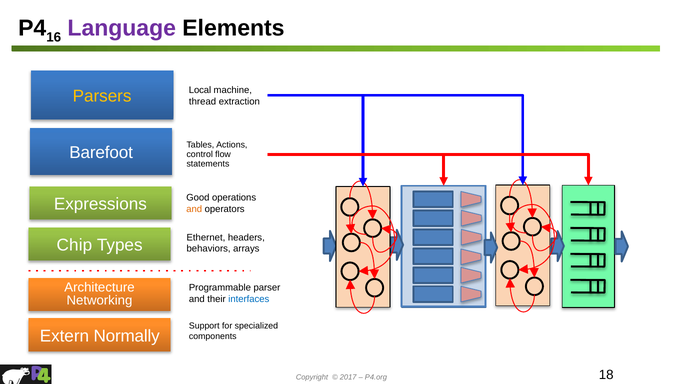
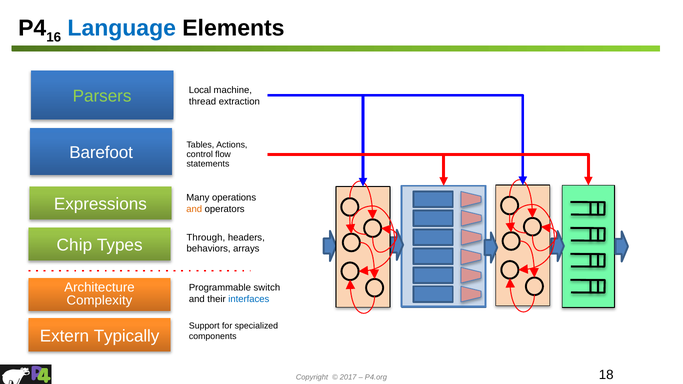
Language colour: purple -> blue
Parsers colour: yellow -> light green
Good: Good -> Many
Ethernet: Ethernet -> Through
parser: parser -> switch
Networking: Networking -> Complexity
Normally: Normally -> Typically
